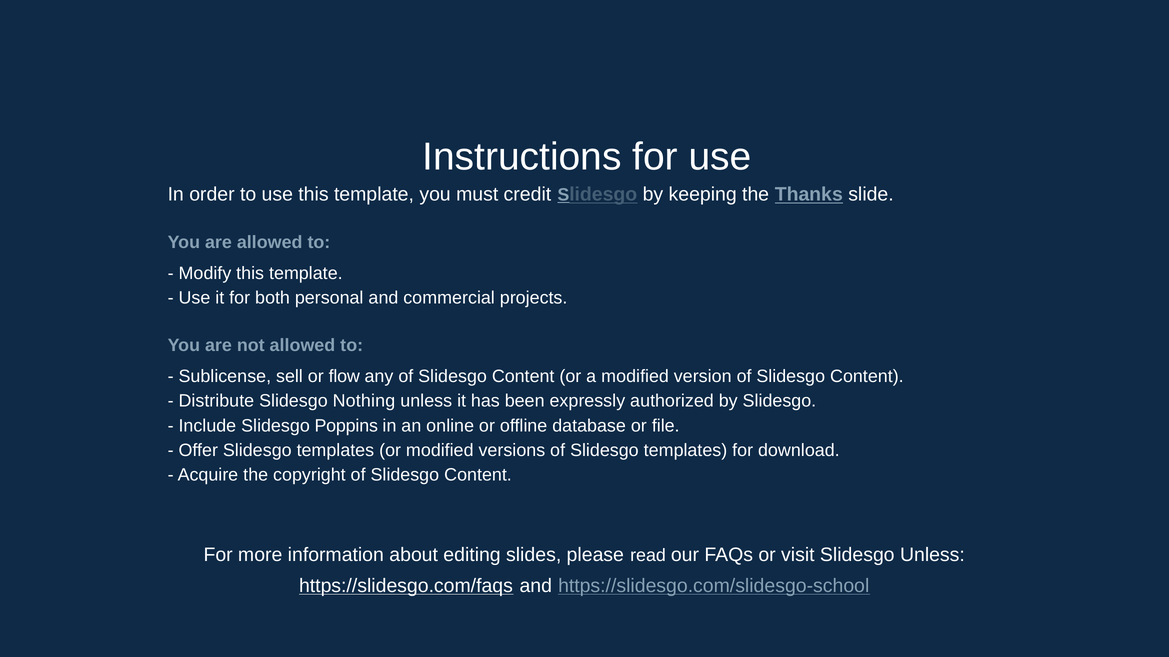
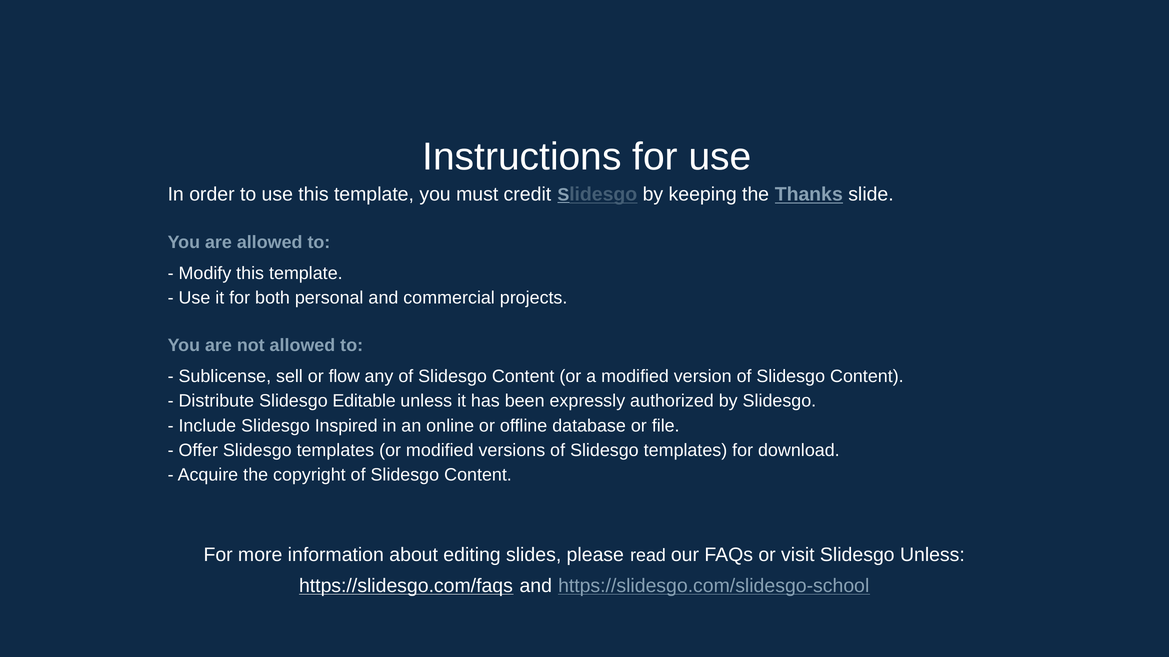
Nothing: Nothing -> Editable
Poppins: Poppins -> Inspired
